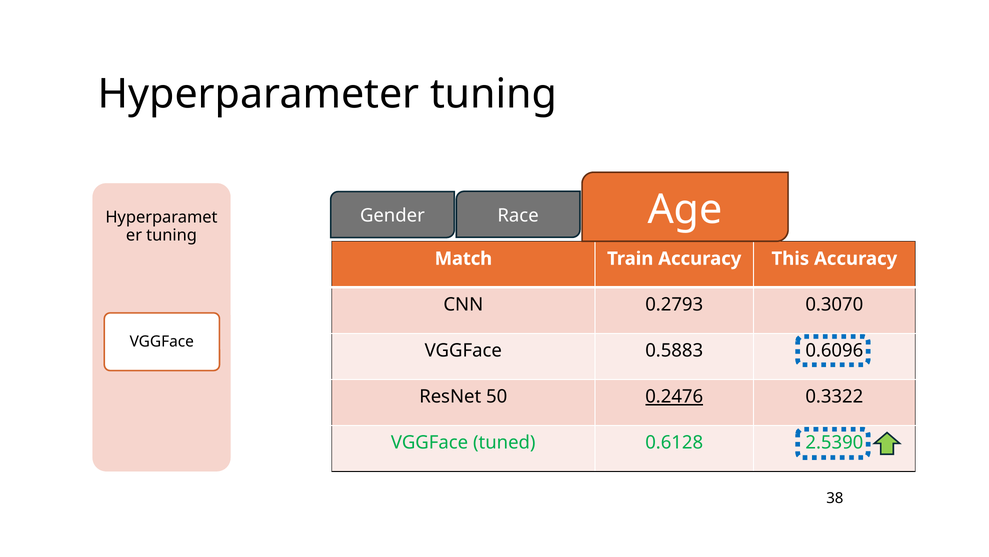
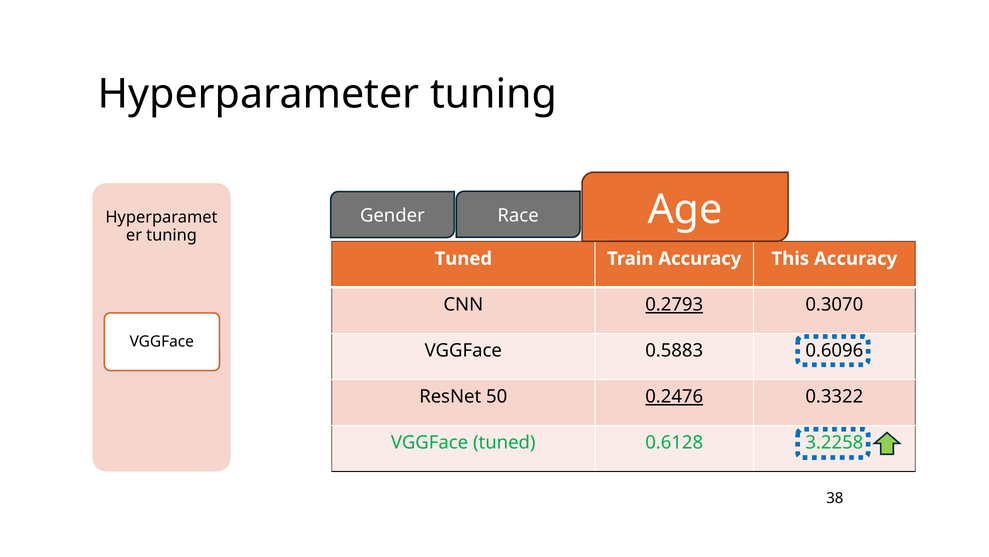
Match at (463, 258): Match -> Tuned
0.2793 underline: none -> present
2.5390: 2.5390 -> 3.2258
